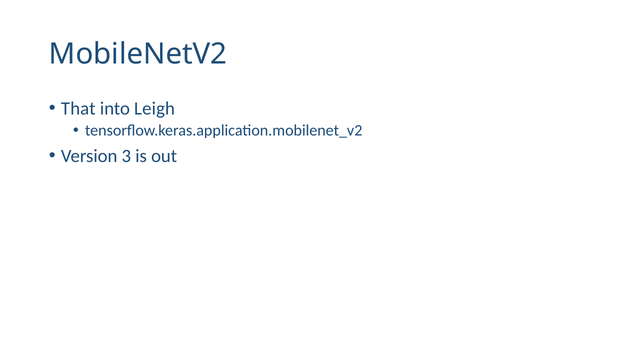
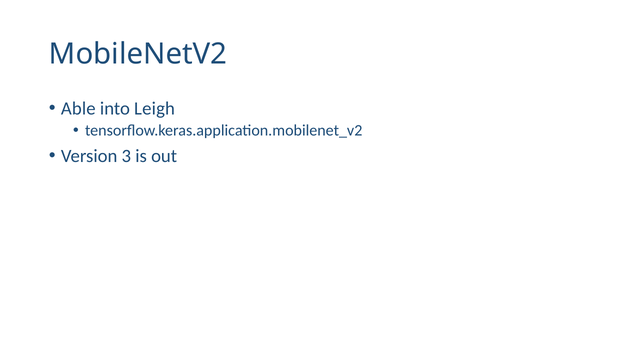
That: That -> Able
